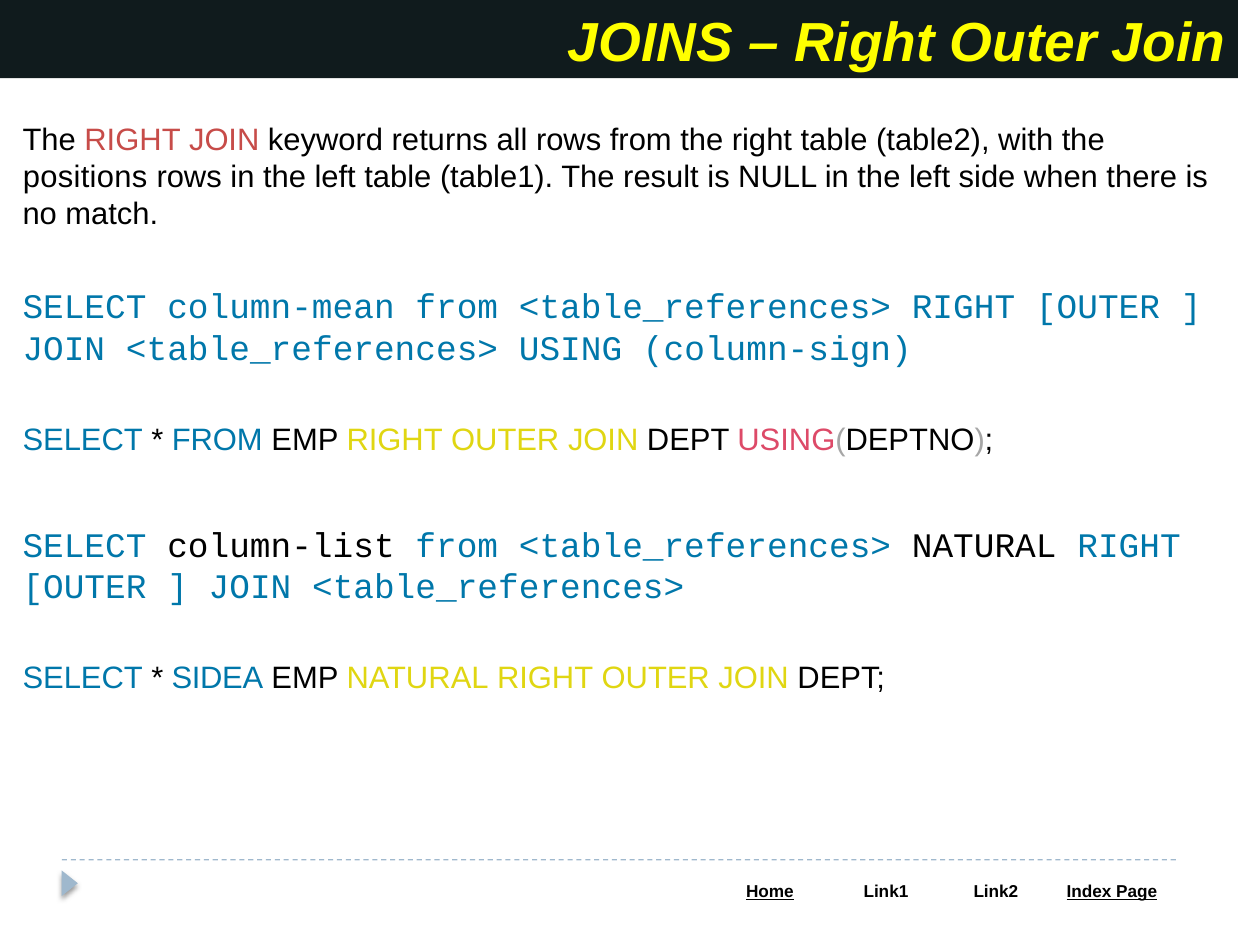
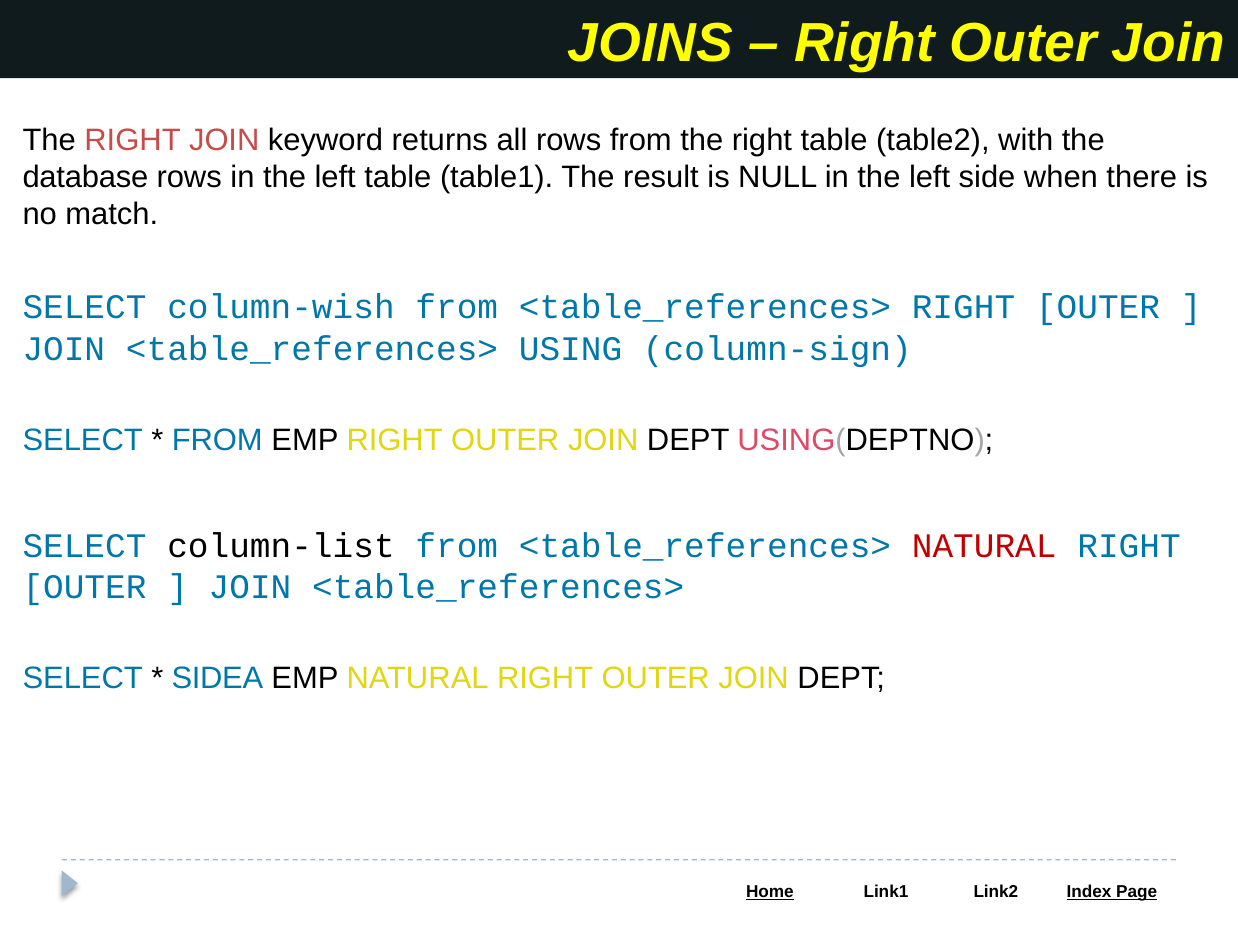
positions: positions -> database
column-mean: column-mean -> column-wish
NATURAL at (984, 547) colour: black -> red
